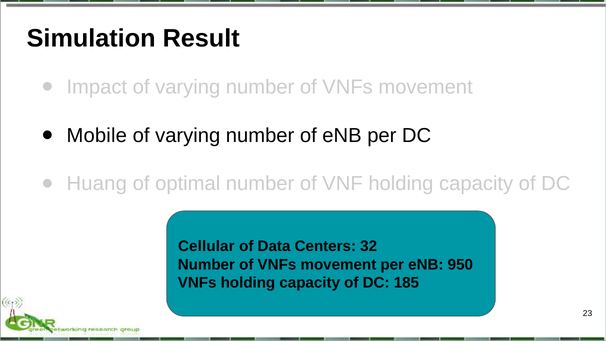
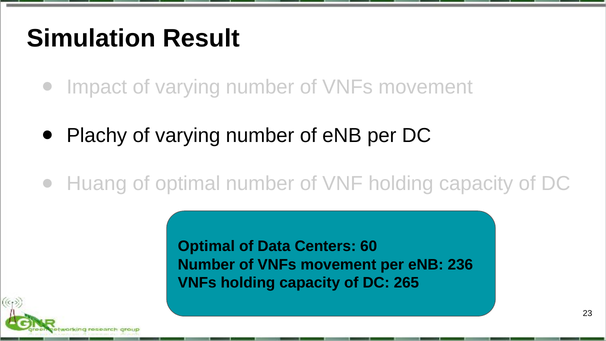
Mobile: Mobile -> Plachy
Cellular at (206, 246): Cellular -> Optimal
32: 32 -> 60
950: 950 -> 236
185: 185 -> 265
